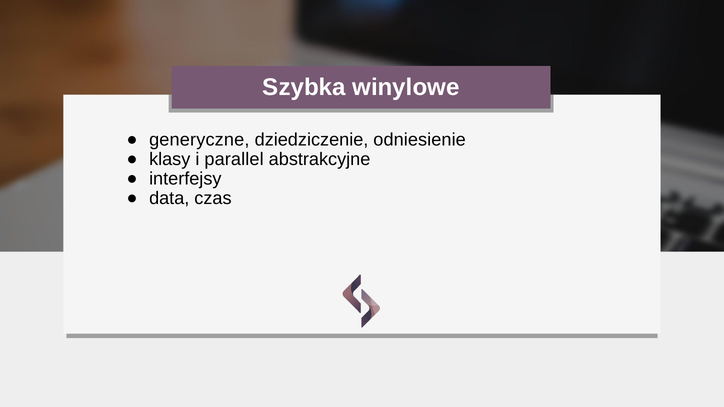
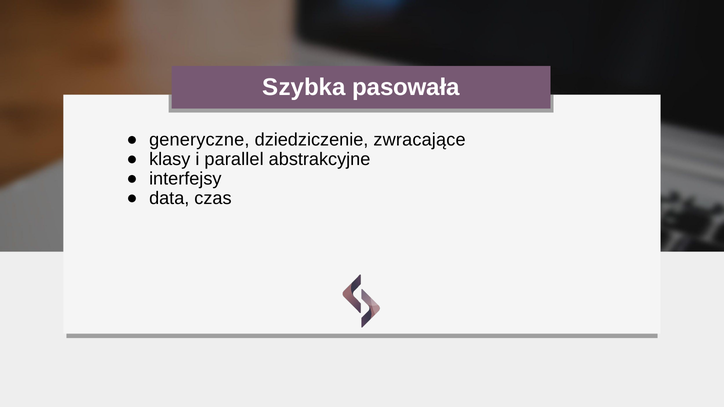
winylowe: winylowe -> pasowała
odniesienie: odniesienie -> zwracające
